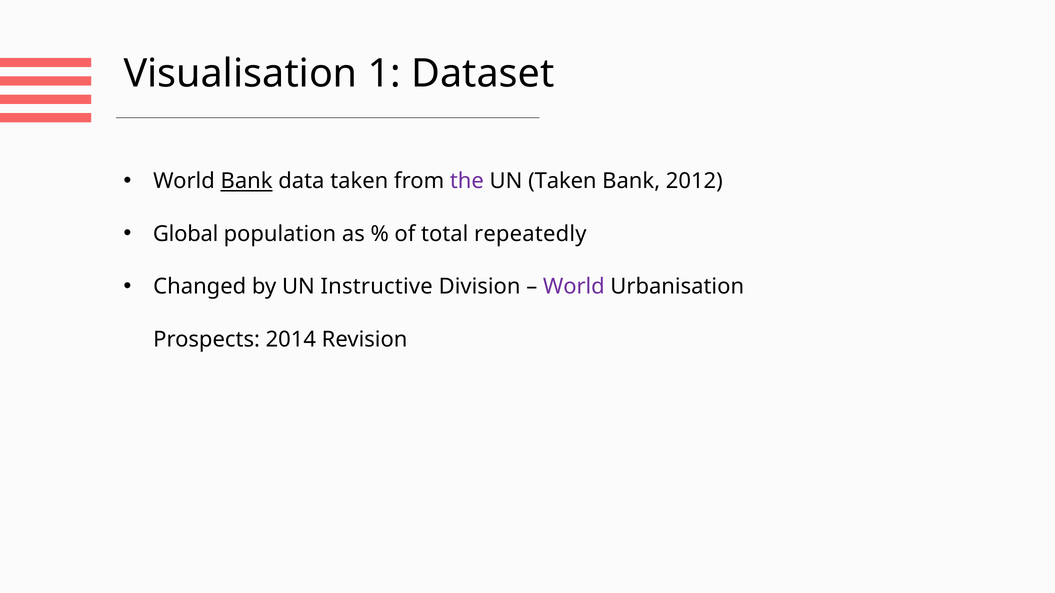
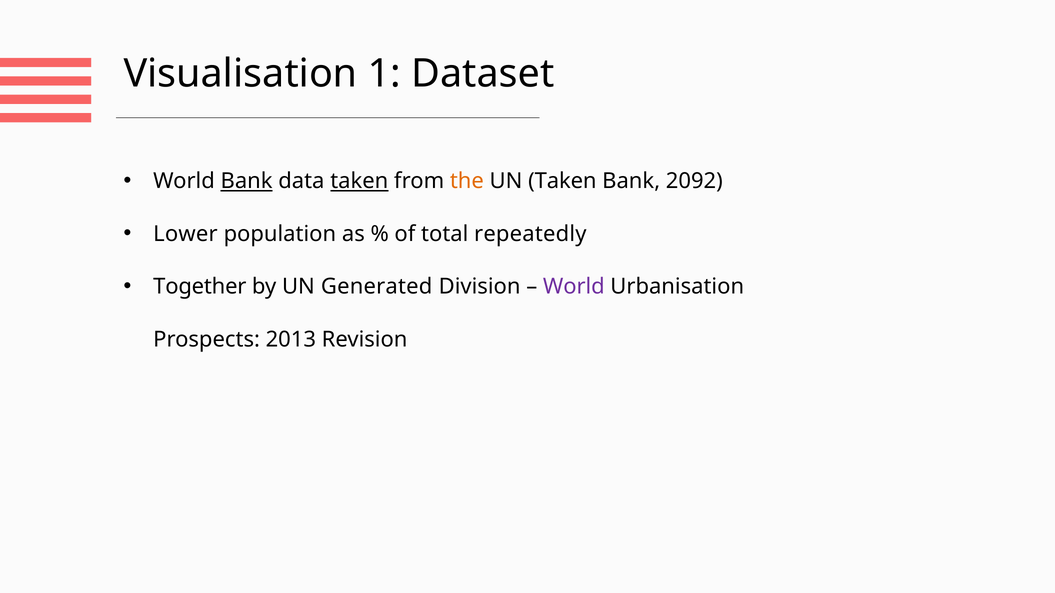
taken at (359, 181) underline: none -> present
the colour: purple -> orange
2012: 2012 -> 2092
Global: Global -> Lower
Changed: Changed -> Together
Instructive: Instructive -> Generated
2014: 2014 -> 2013
